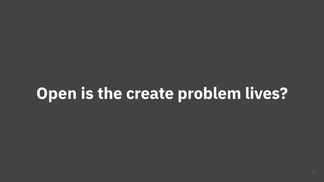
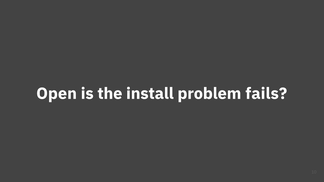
create: create -> install
lives: lives -> fails
